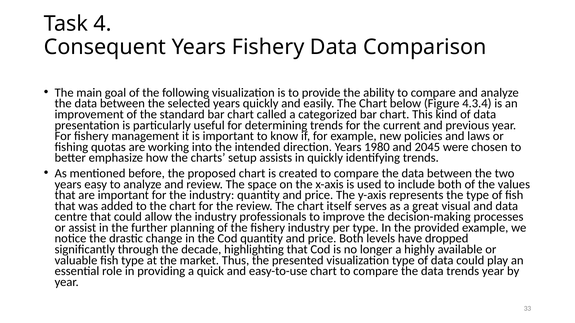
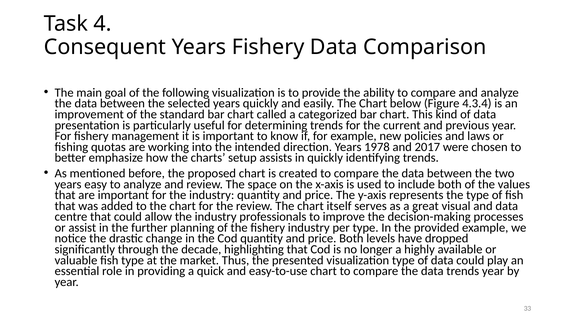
1980: 1980 -> 1978
2045: 2045 -> 2017
